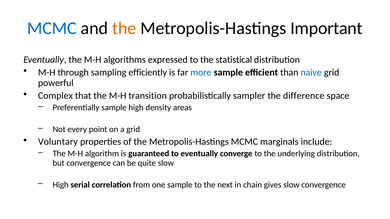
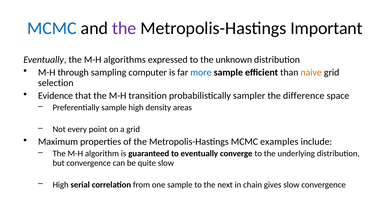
the at (124, 28) colour: orange -> purple
statistical: statistical -> unknown
efficiently: efficiently -> computer
naive colour: blue -> orange
powerful: powerful -> selection
Complex: Complex -> Evidence
Voluntary: Voluntary -> Maximum
marginals: marginals -> examples
